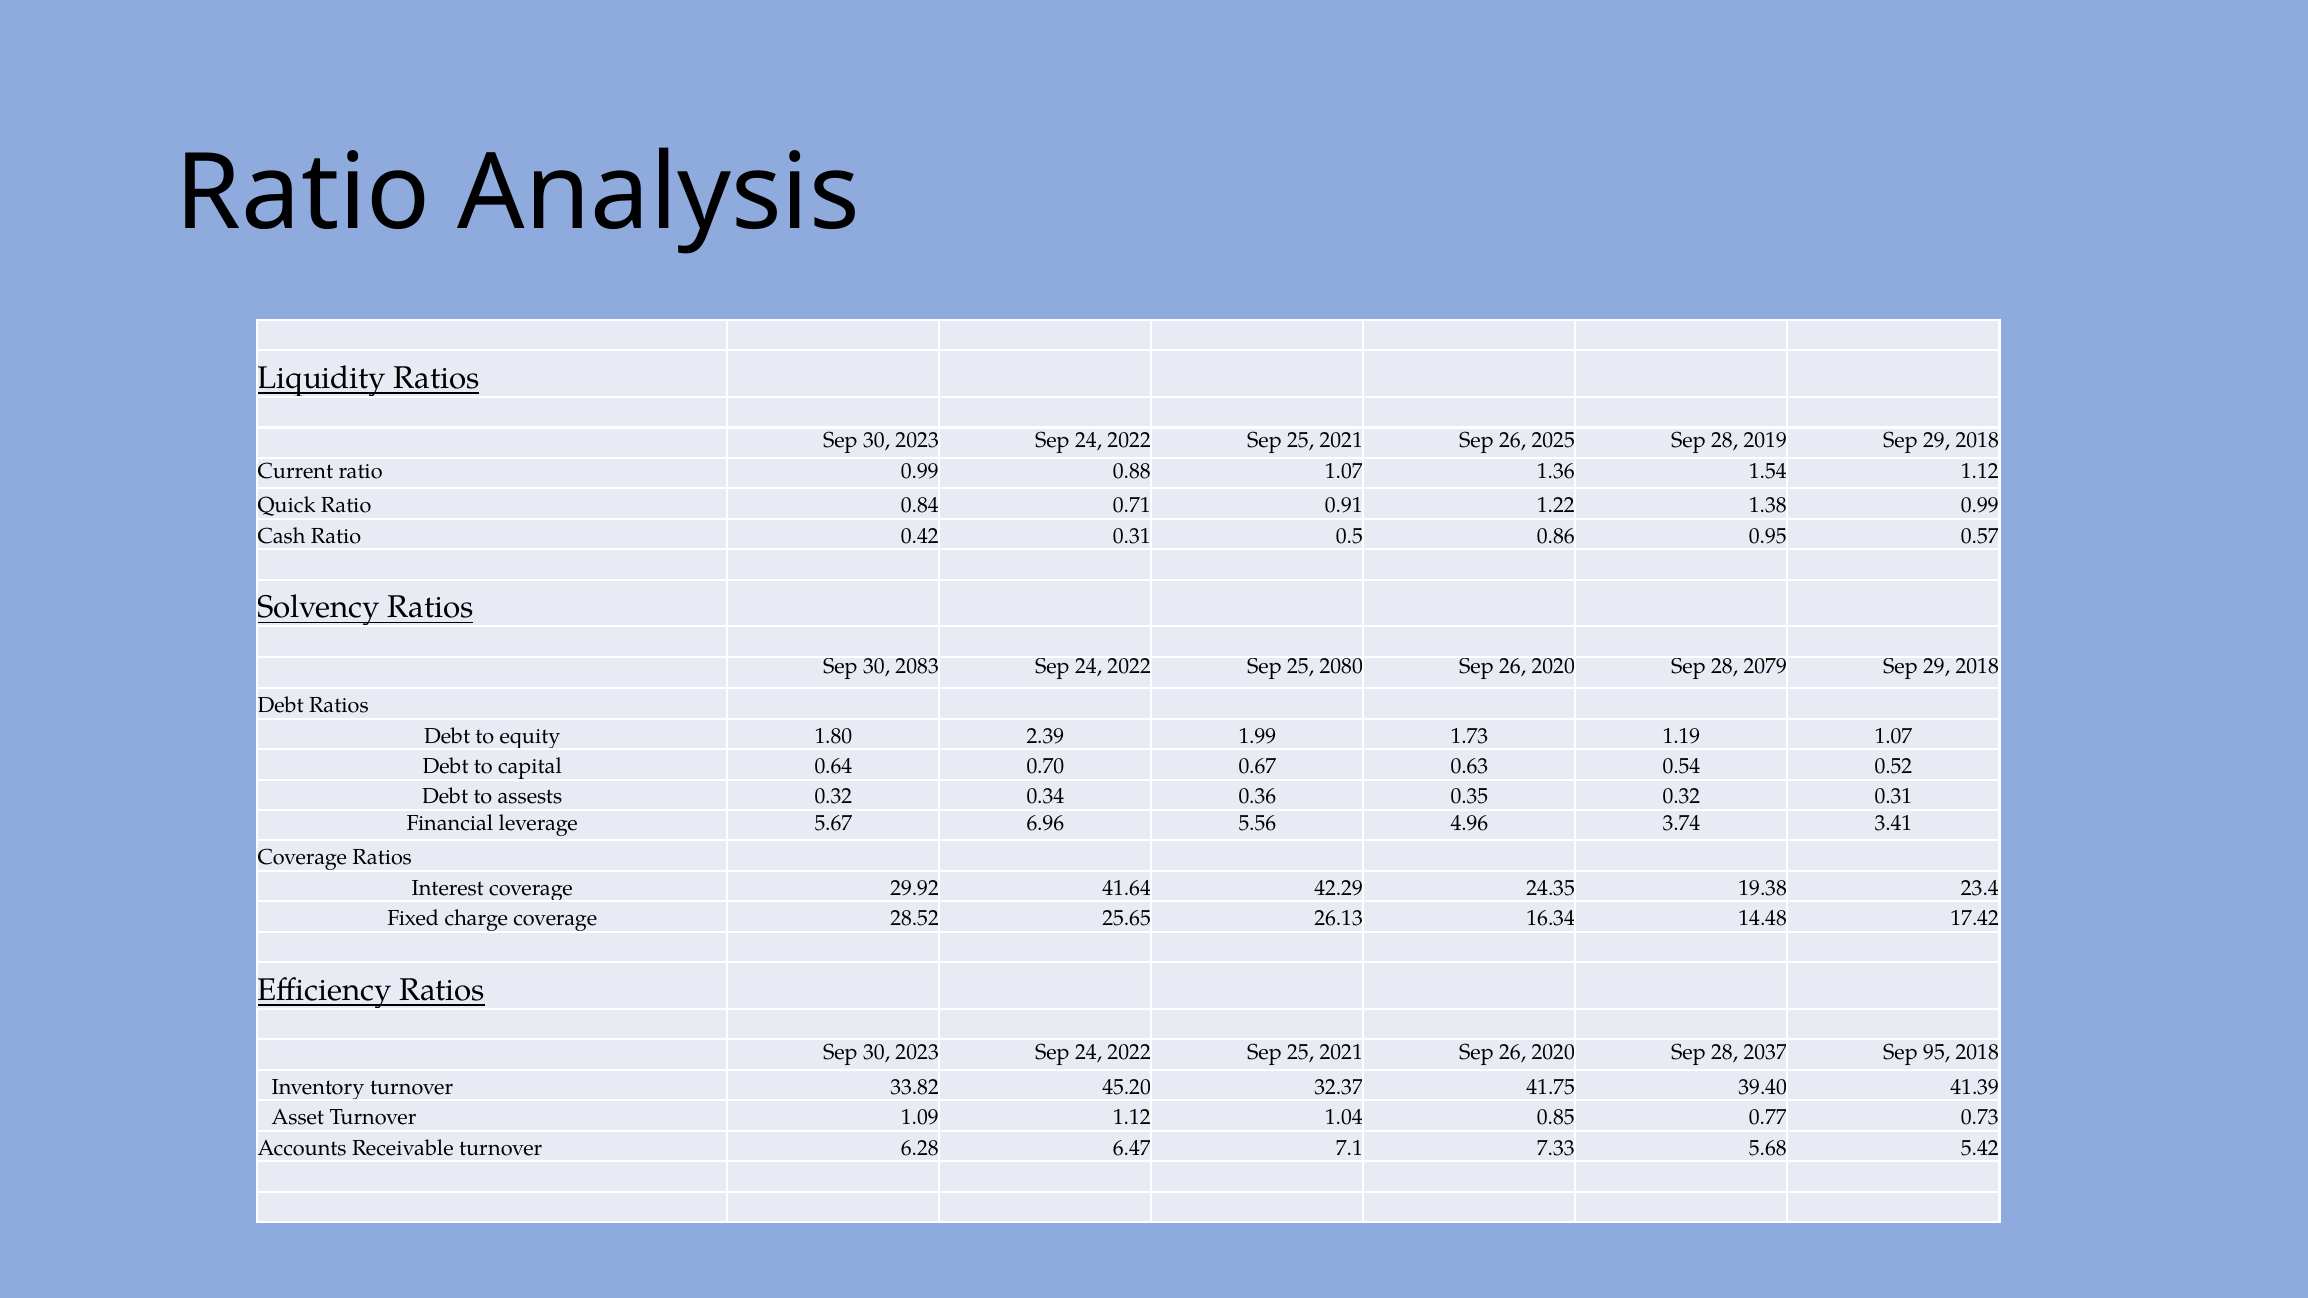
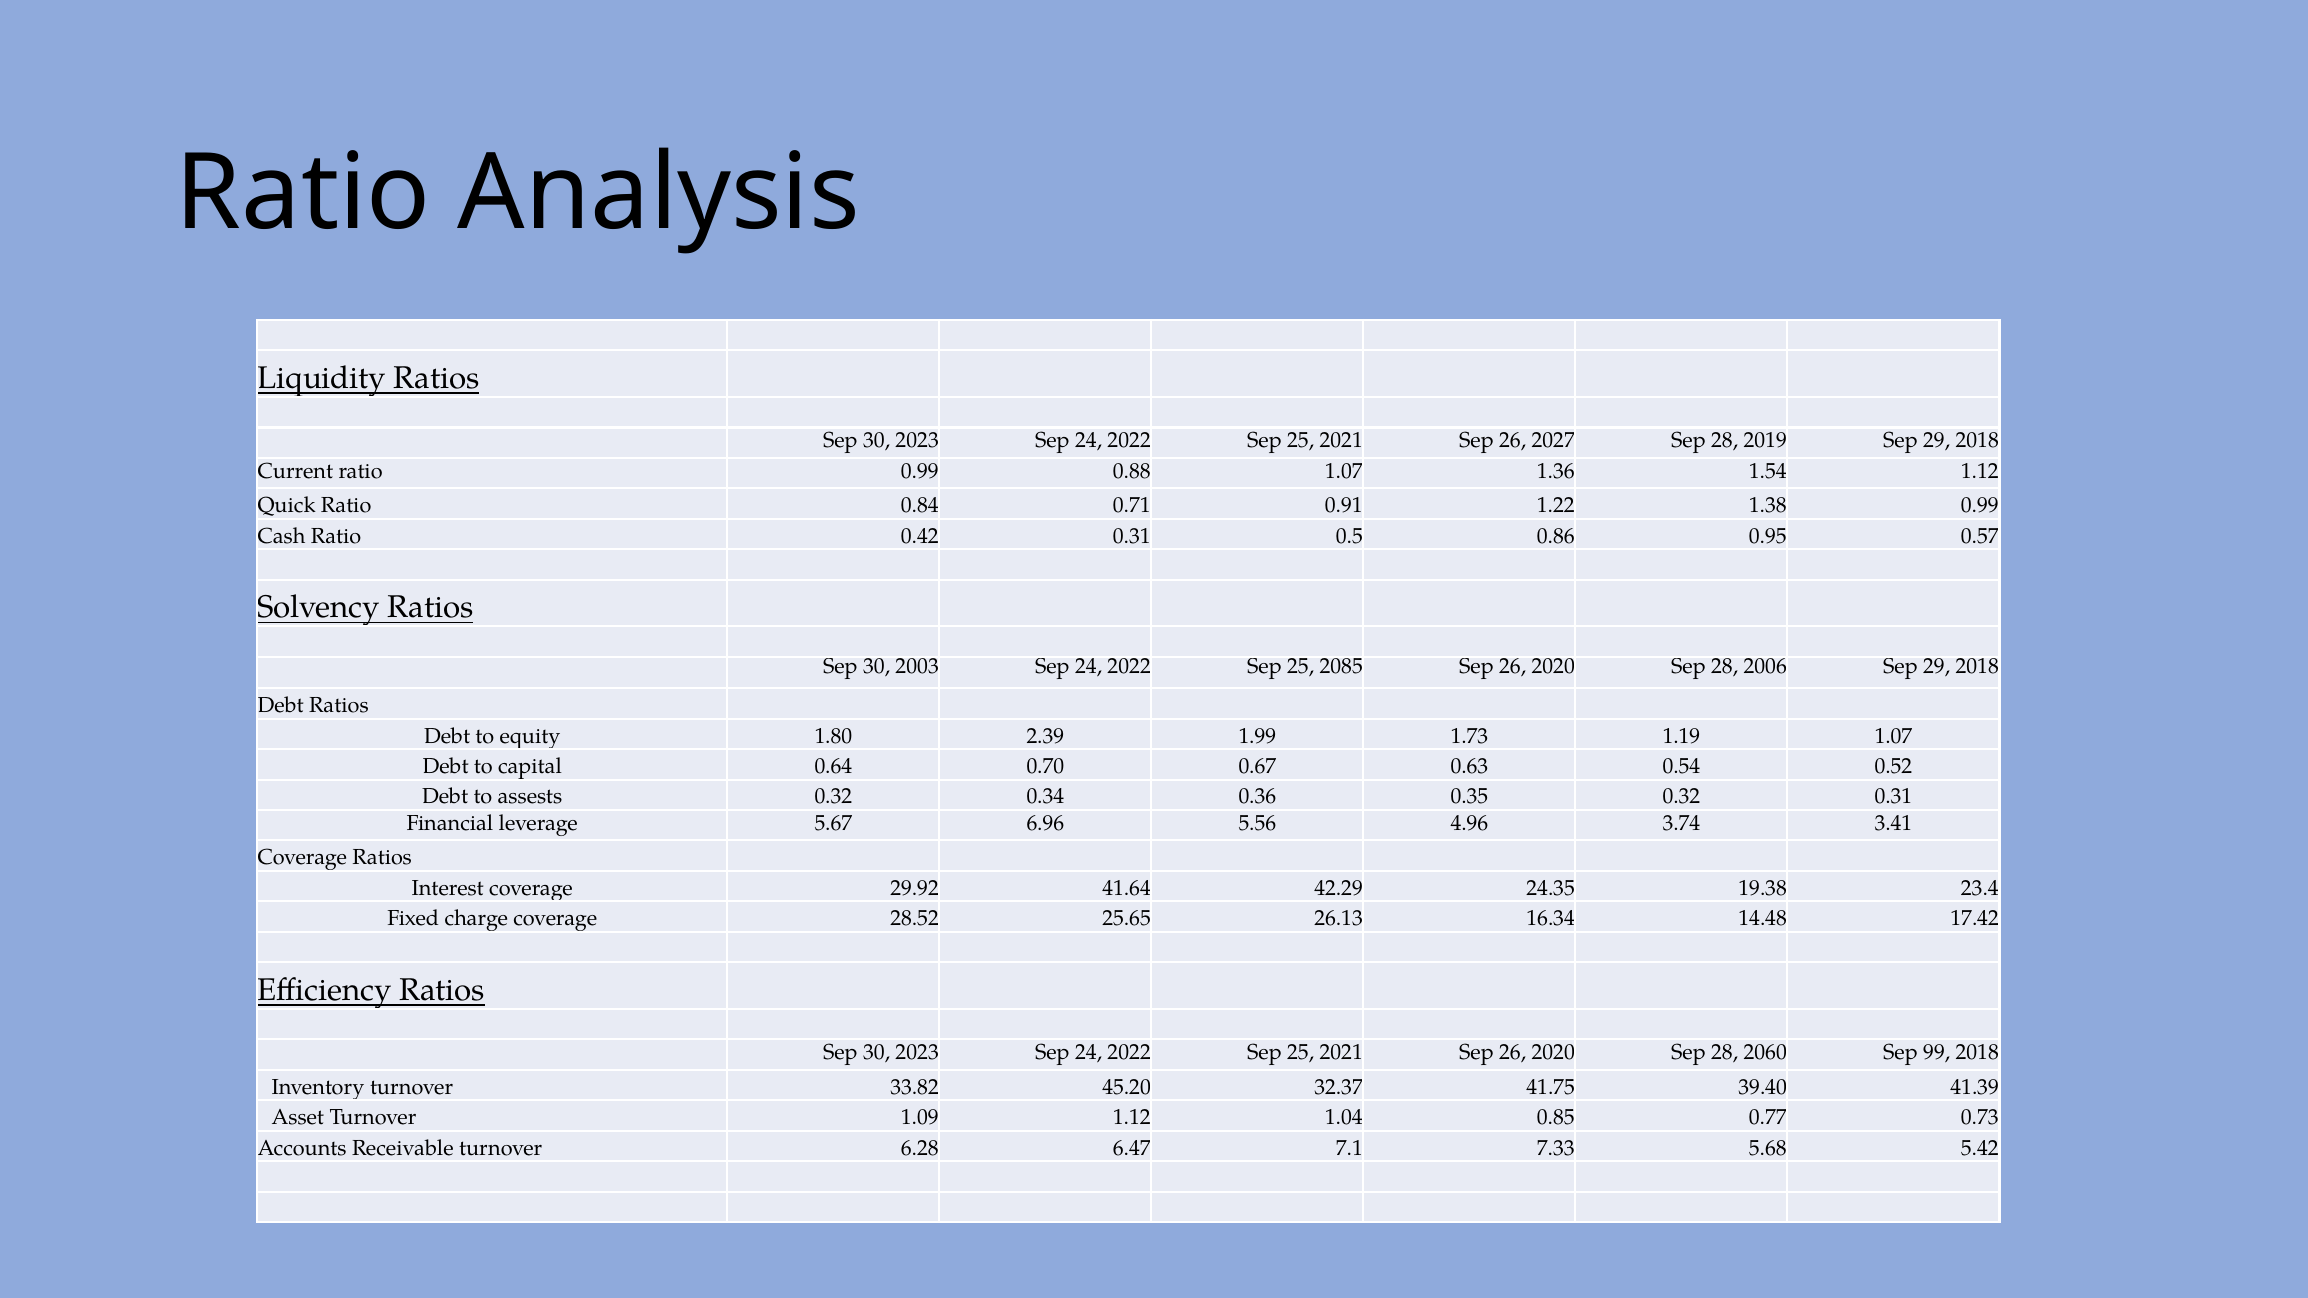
2025: 2025 -> 2027
2083: 2083 -> 2003
2080: 2080 -> 2085
2079: 2079 -> 2006
2037: 2037 -> 2060
95: 95 -> 99
